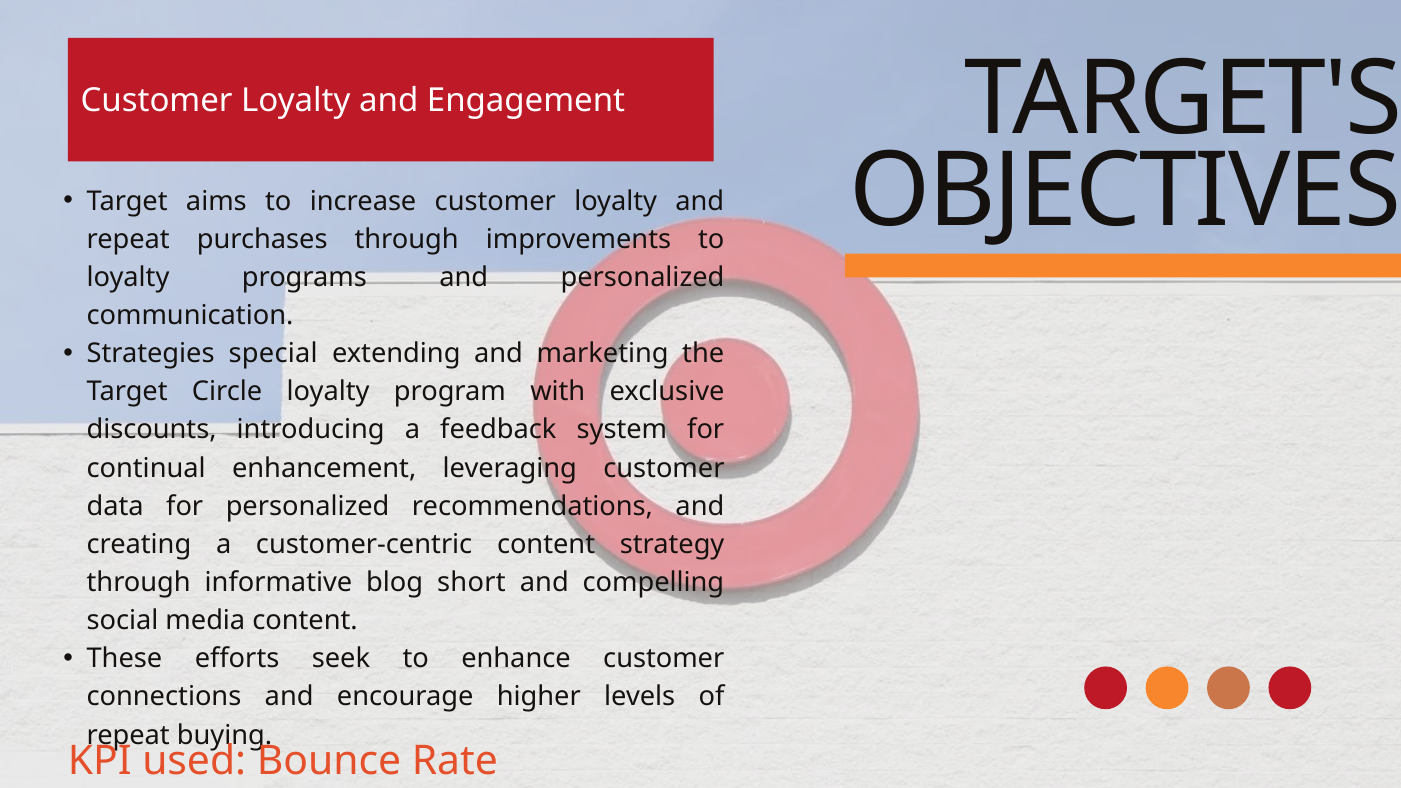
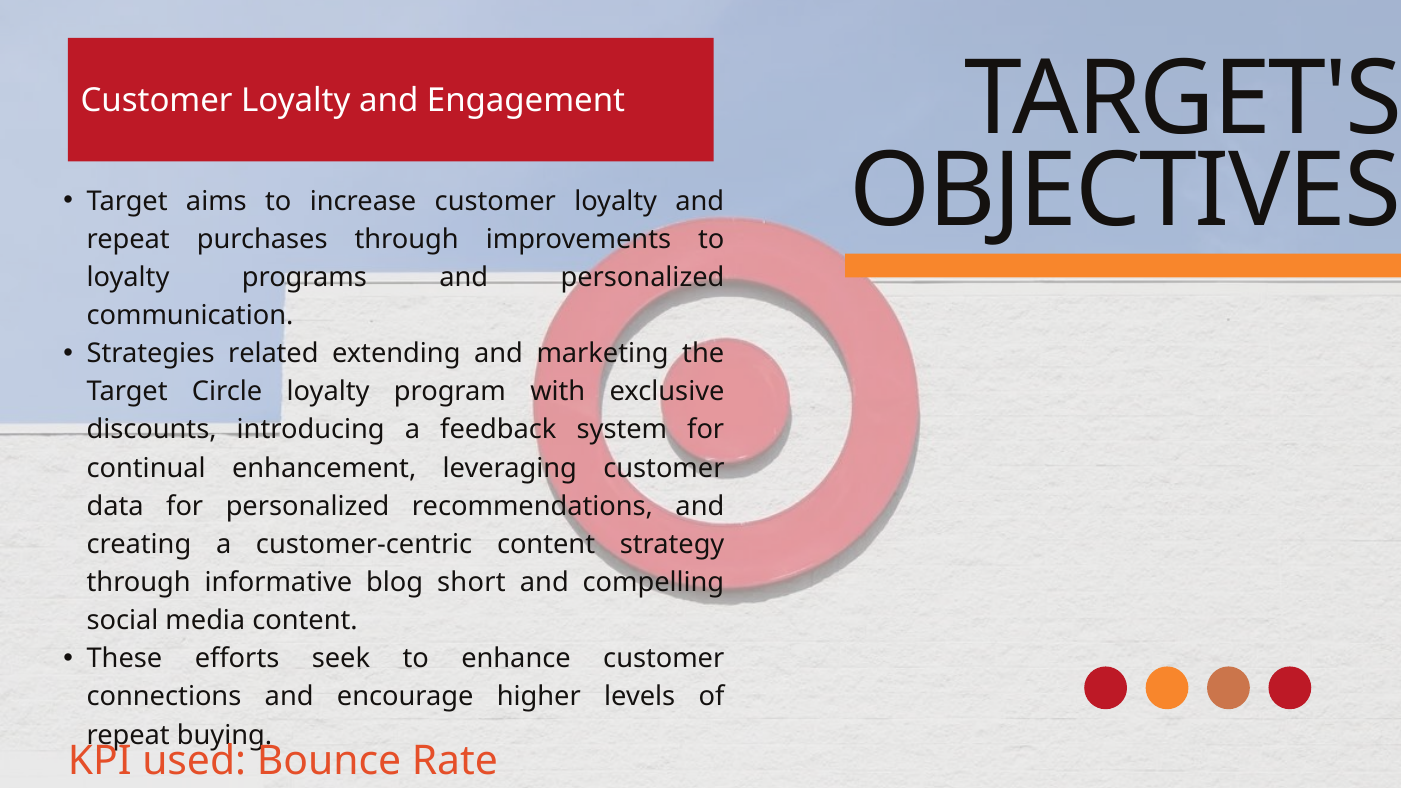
special: special -> related
